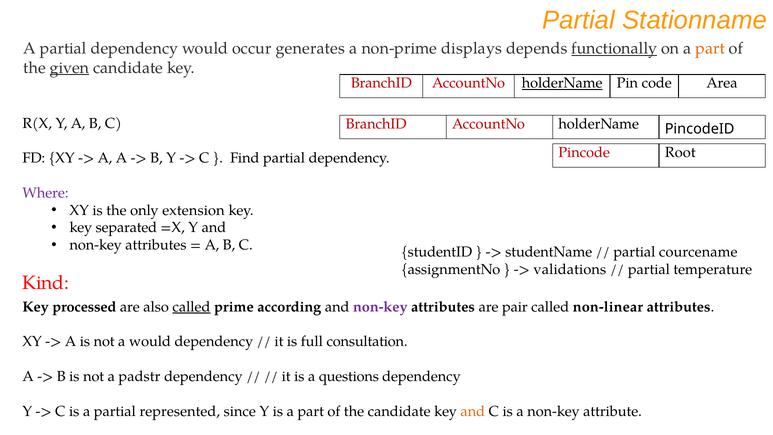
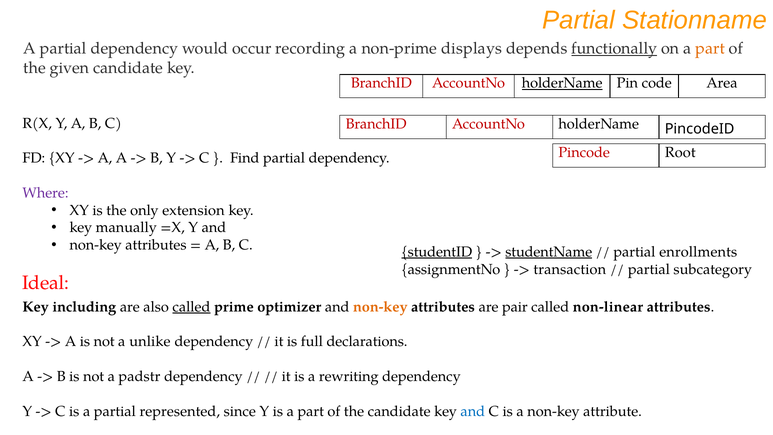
generates: generates -> recording
given underline: present -> none
separated: separated -> manually
studentID underline: none -> present
studentName underline: none -> present
courcename: courcename -> enrollments
validations: validations -> transaction
temperature: temperature -> subcategory
Kind: Kind -> Ideal
processed: processed -> including
according: according -> optimizer
non-key at (380, 307) colour: purple -> orange
a would: would -> unlike
consultation: consultation -> declarations
questions: questions -> rewriting
and at (473, 411) colour: orange -> blue
